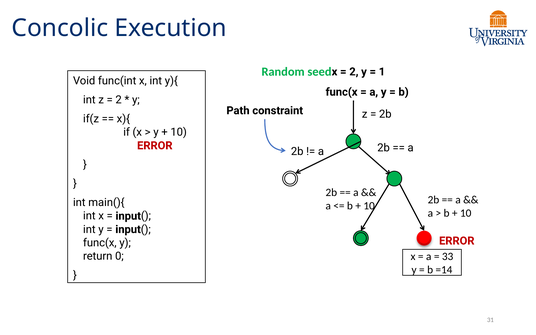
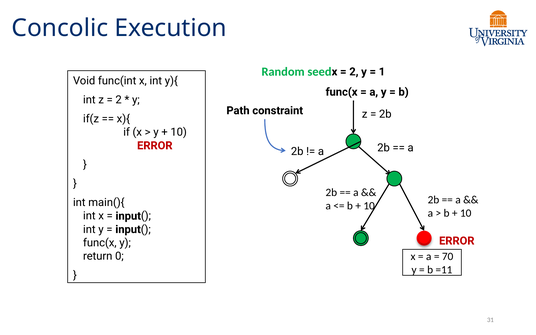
33: 33 -> 70
=14: =14 -> =11
